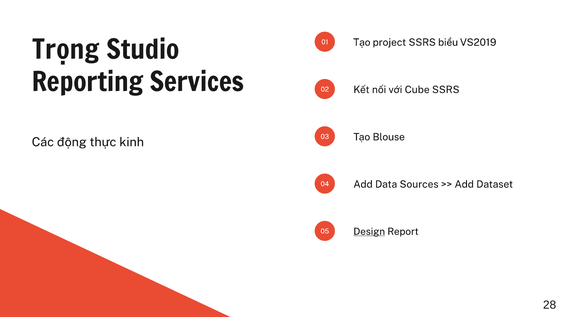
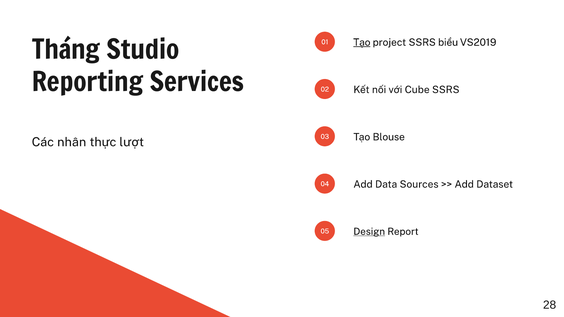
Tạo at (362, 42) underline: none -> present
Trọng: Trọng -> Tháng
động: động -> nhân
kinh: kinh -> lượt
